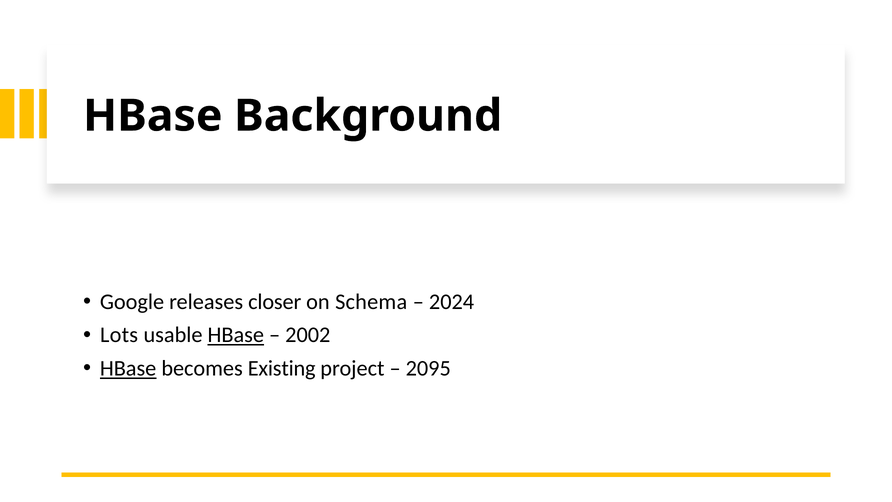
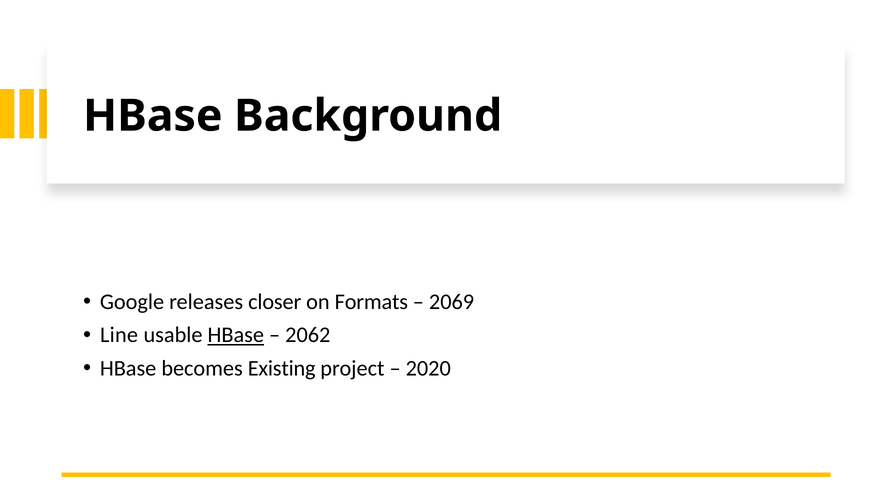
Schema: Schema -> Formats
2024: 2024 -> 2069
Lots: Lots -> Line
2002: 2002 -> 2062
HBase at (128, 368) underline: present -> none
2095: 2095 -> 2020
